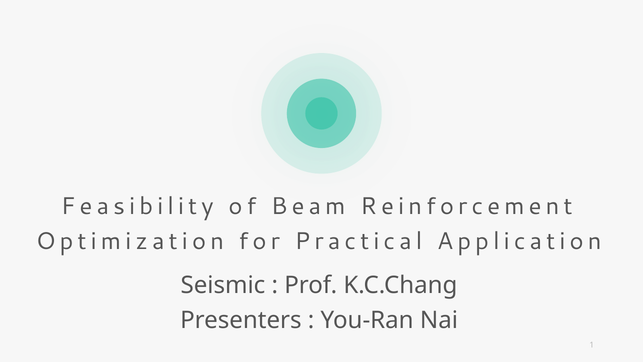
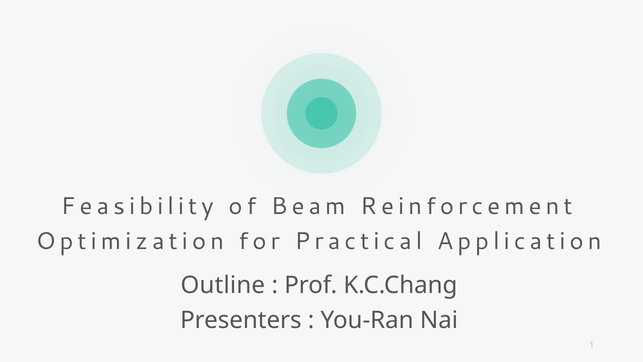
Seismic: Seismic -> Outline
